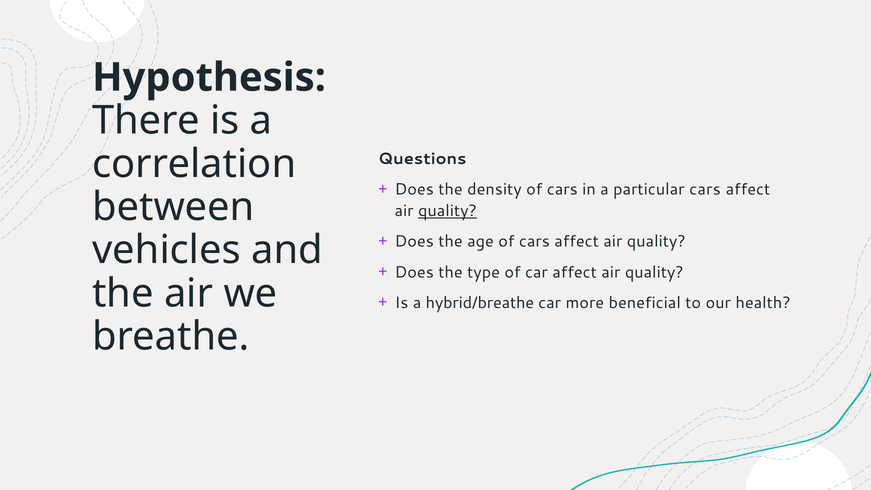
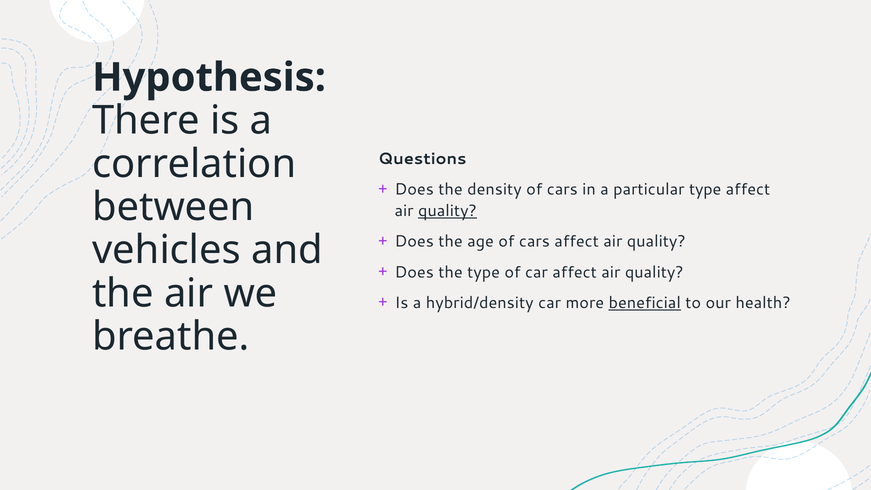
particular cars: cars -> type
hybrid/breathe: hybrid/breathe -> hybrid/density
beneficial underline: none -> present
